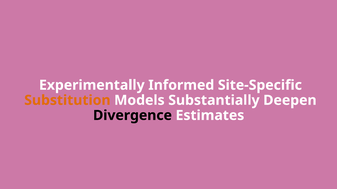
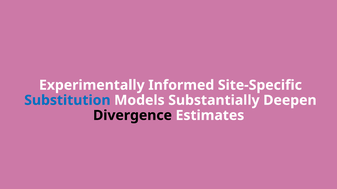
Substitution colour: orange -> blue
